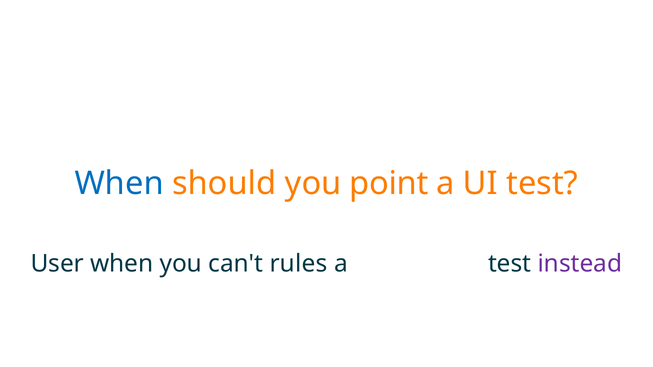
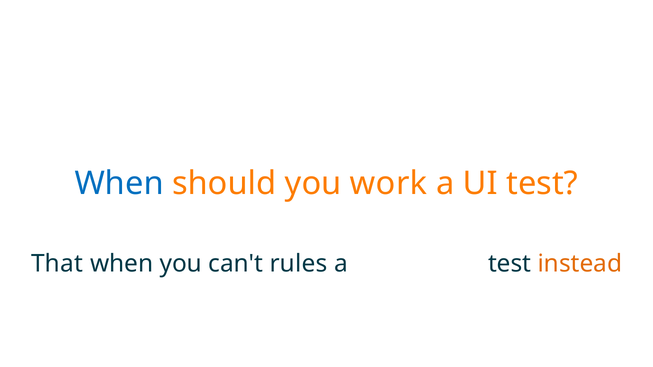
point: point -> work
User: User -> That
instead colour: purple -> orange
